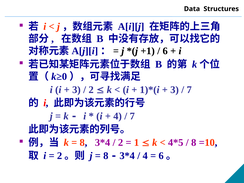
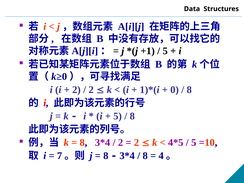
6 at (165, 51): 6 -> 5
3 at (76, 90): 3 -> 2
3 at (175, 90): 3 -> 0
7 at (189, 90): 7 -> 8
4 at (118, 116): 4 -> 5
7 at (132, 116): 7 -> 8
1 at (137, 143): 1 -> 2
8 at (194, 143): 8 -> 5
2 at (60, 156): 2 -> 7
4 at (145, 156): 4 -> 8
6 at (161, 156): 6 -> 4
